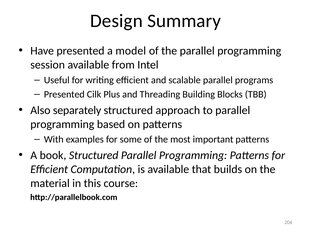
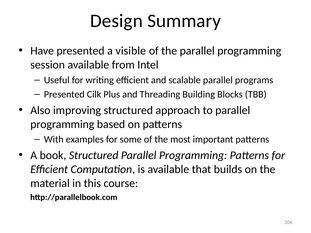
model: model -> visible
separately: separately -> improving
